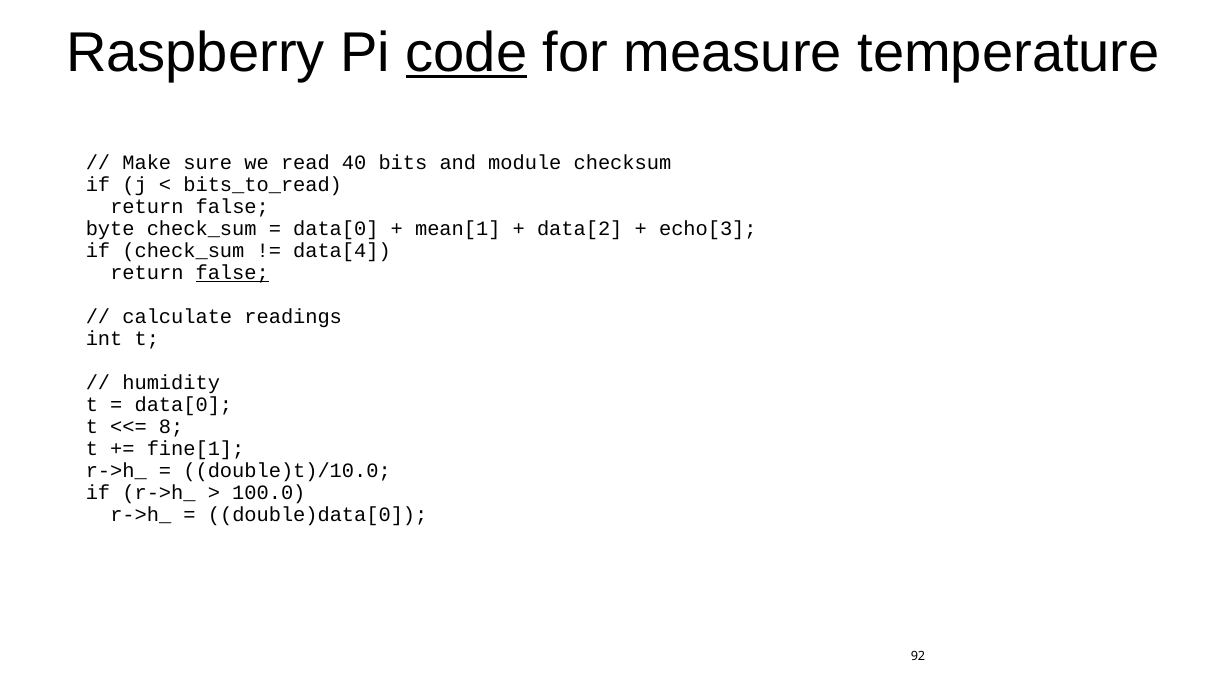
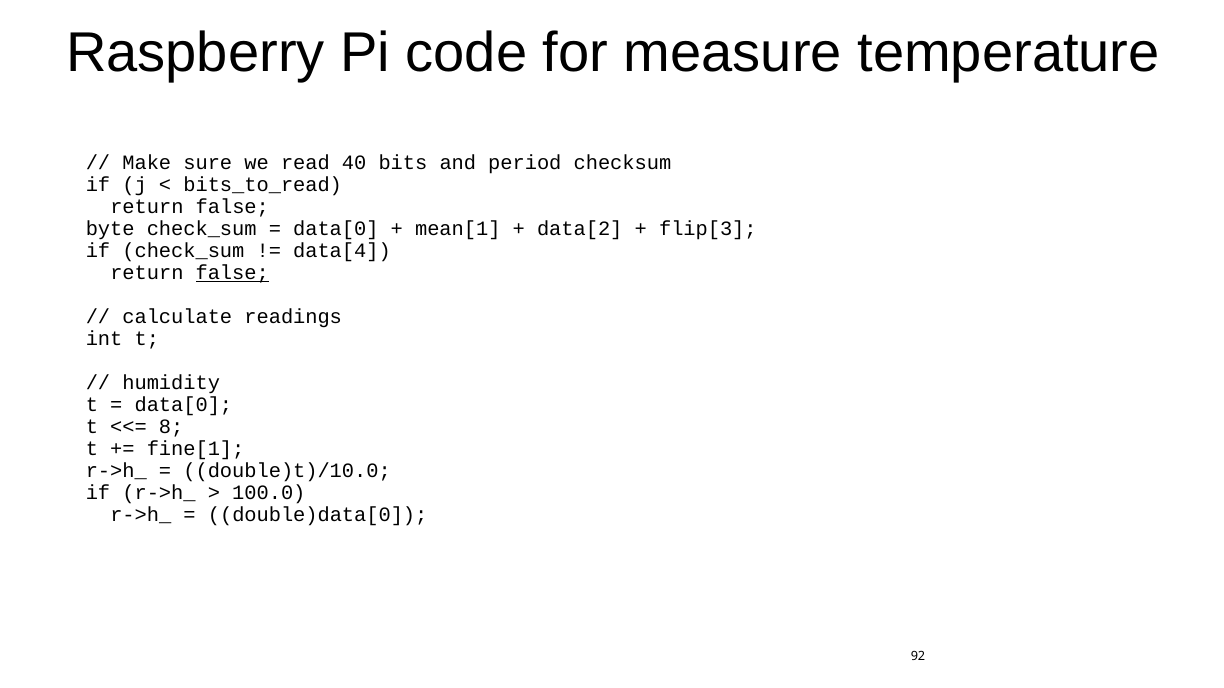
code underline: present -> none
module: module -> period
echo[3: echo[3 -> flip[3
